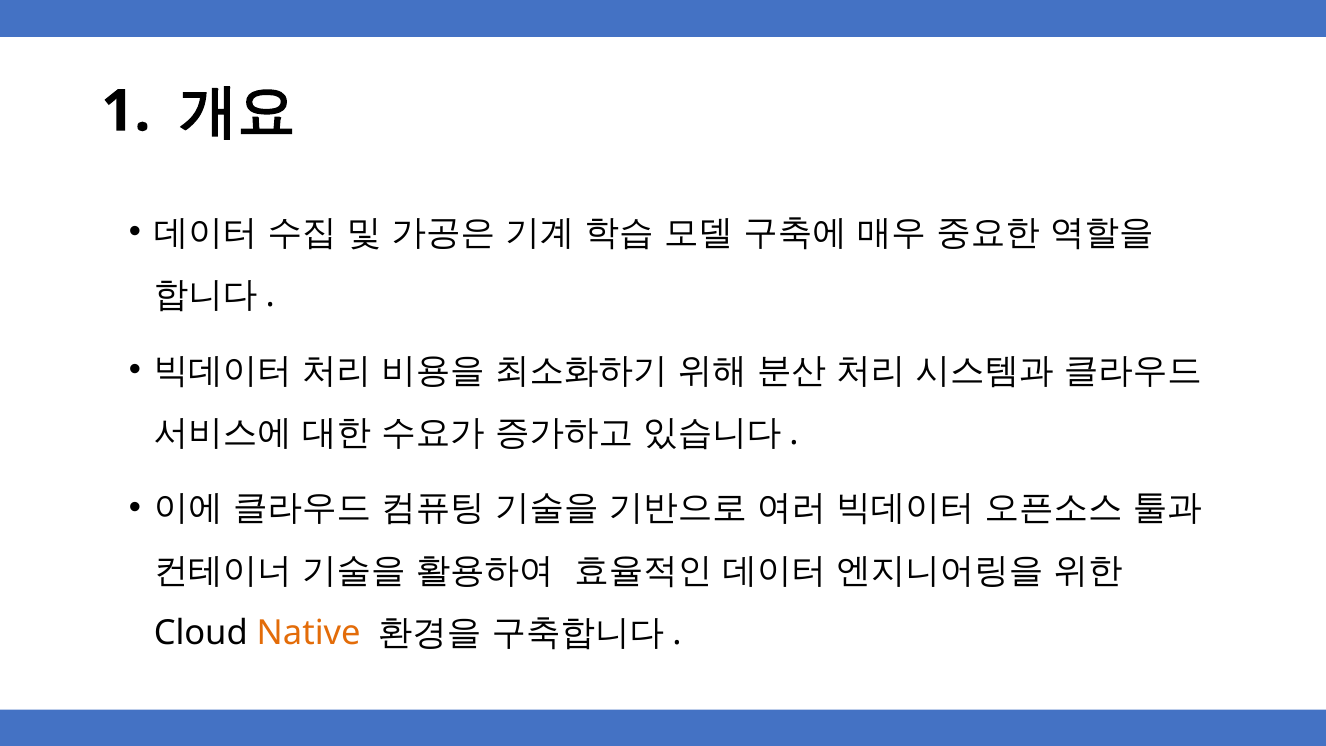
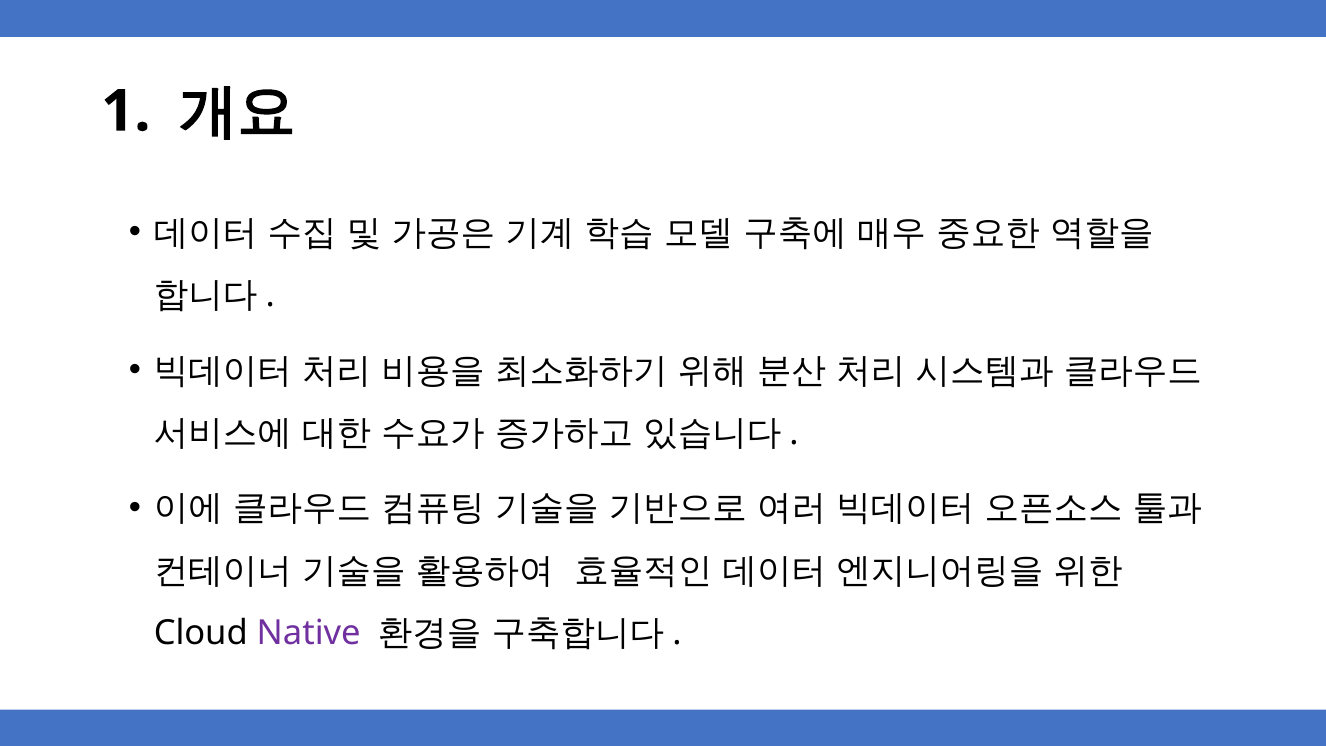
Native colour: orange -> purple
